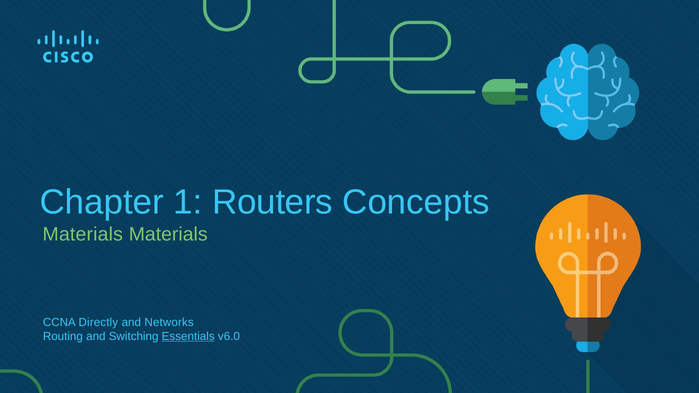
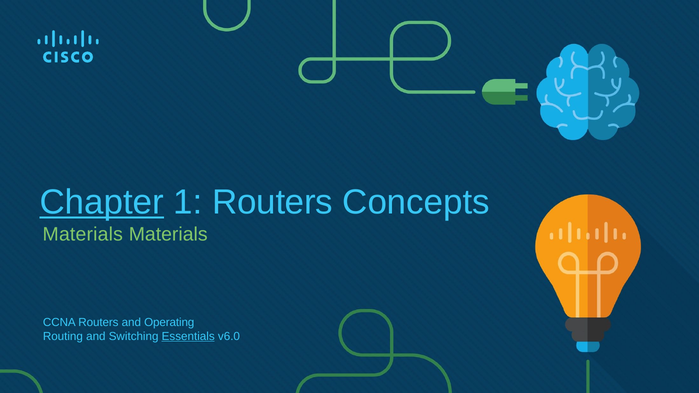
Chapter underline: none -> present
CCNA Directly: Directly -> Routers
Networks: Networks -> Operating
